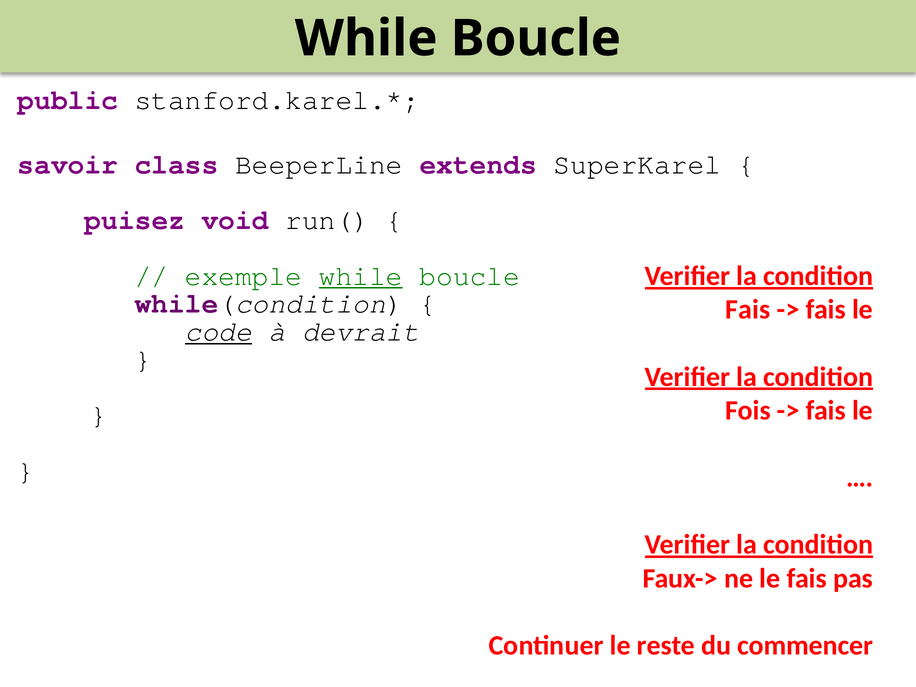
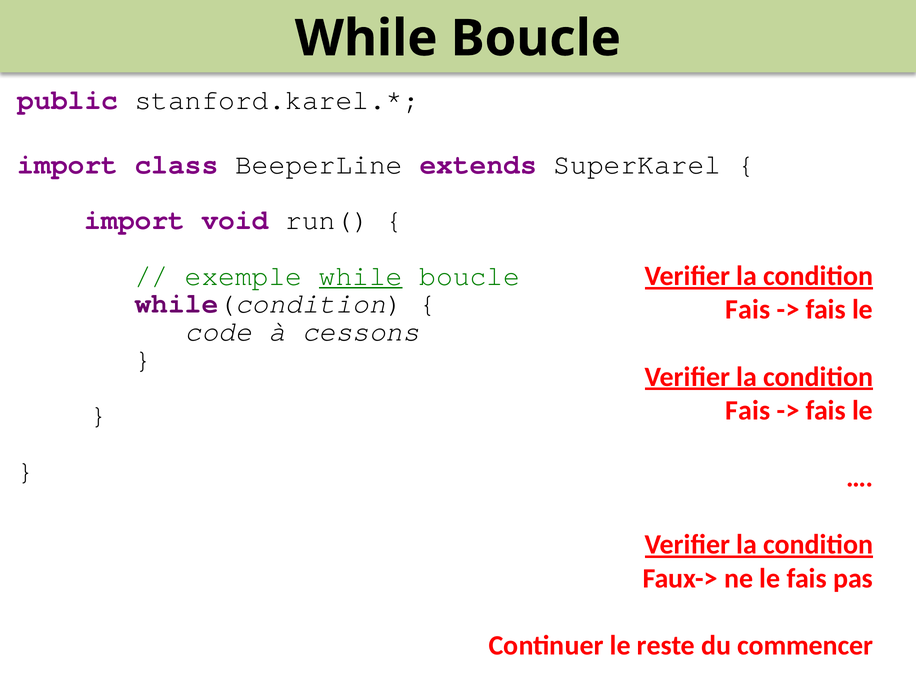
savoir at (68, 164): savoir -> import
puisez at (135, 220): puisez -> import
code underline: present -> none
devrait: devrait -> cessons
Fois at (748, 410): Fois -> Fais
